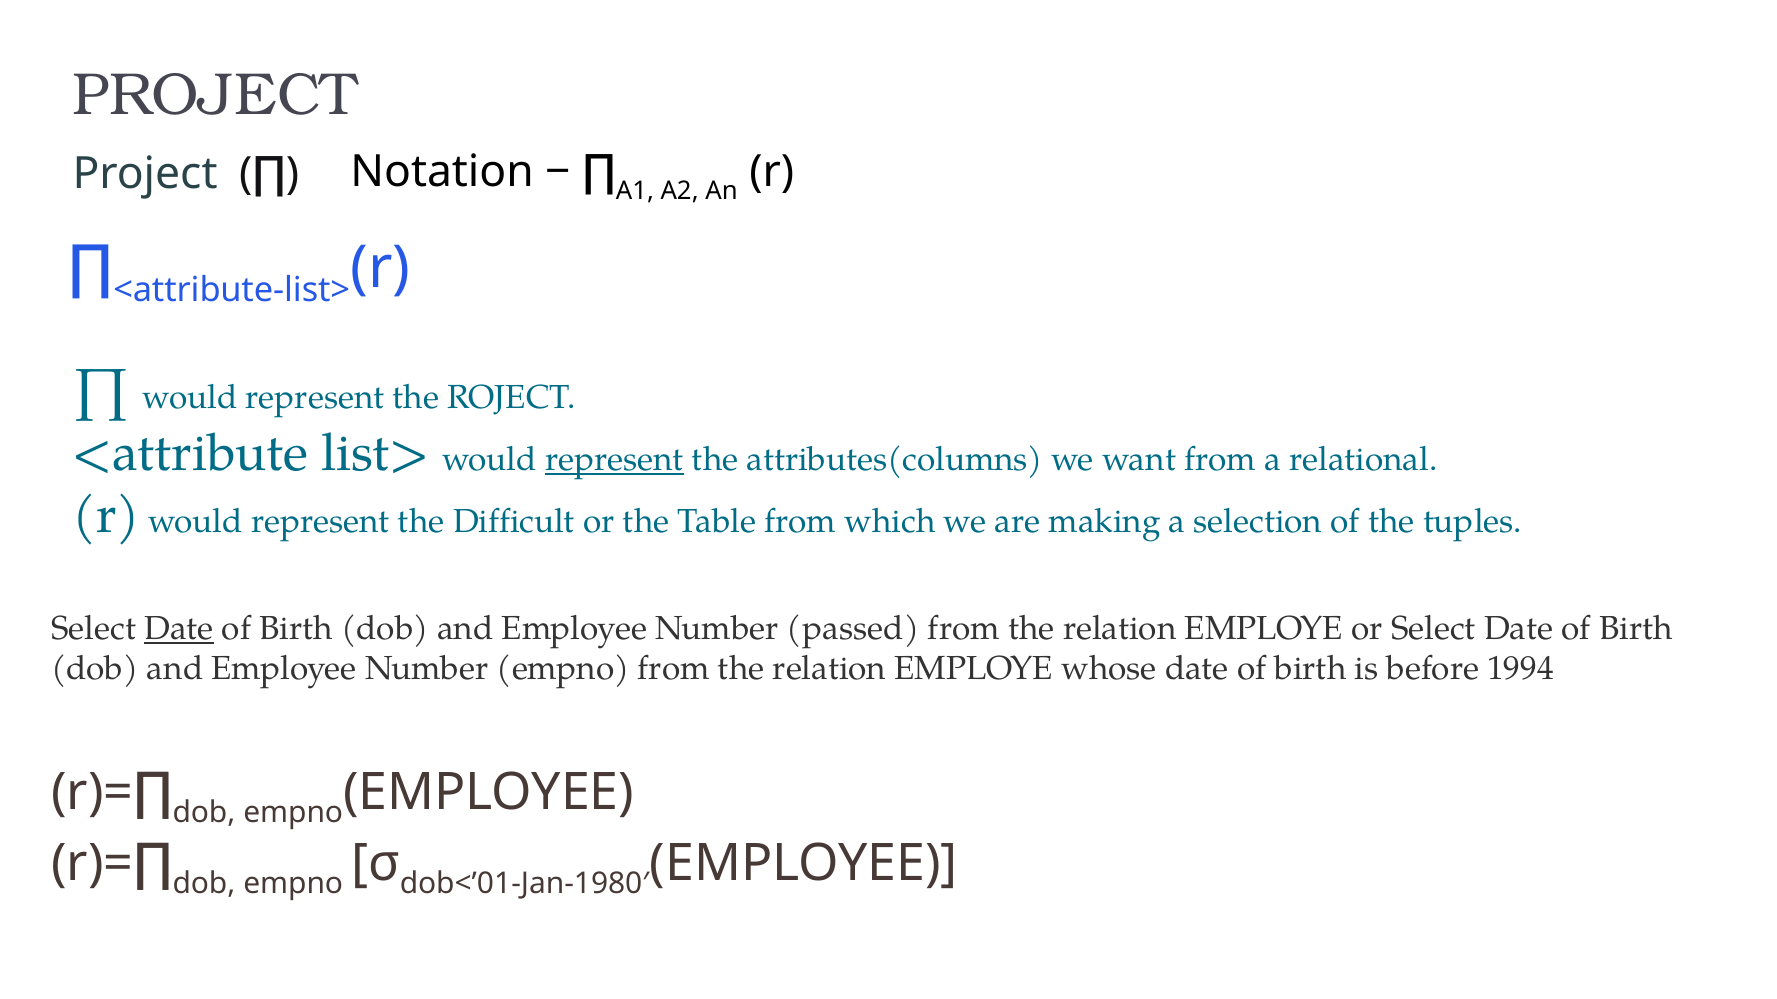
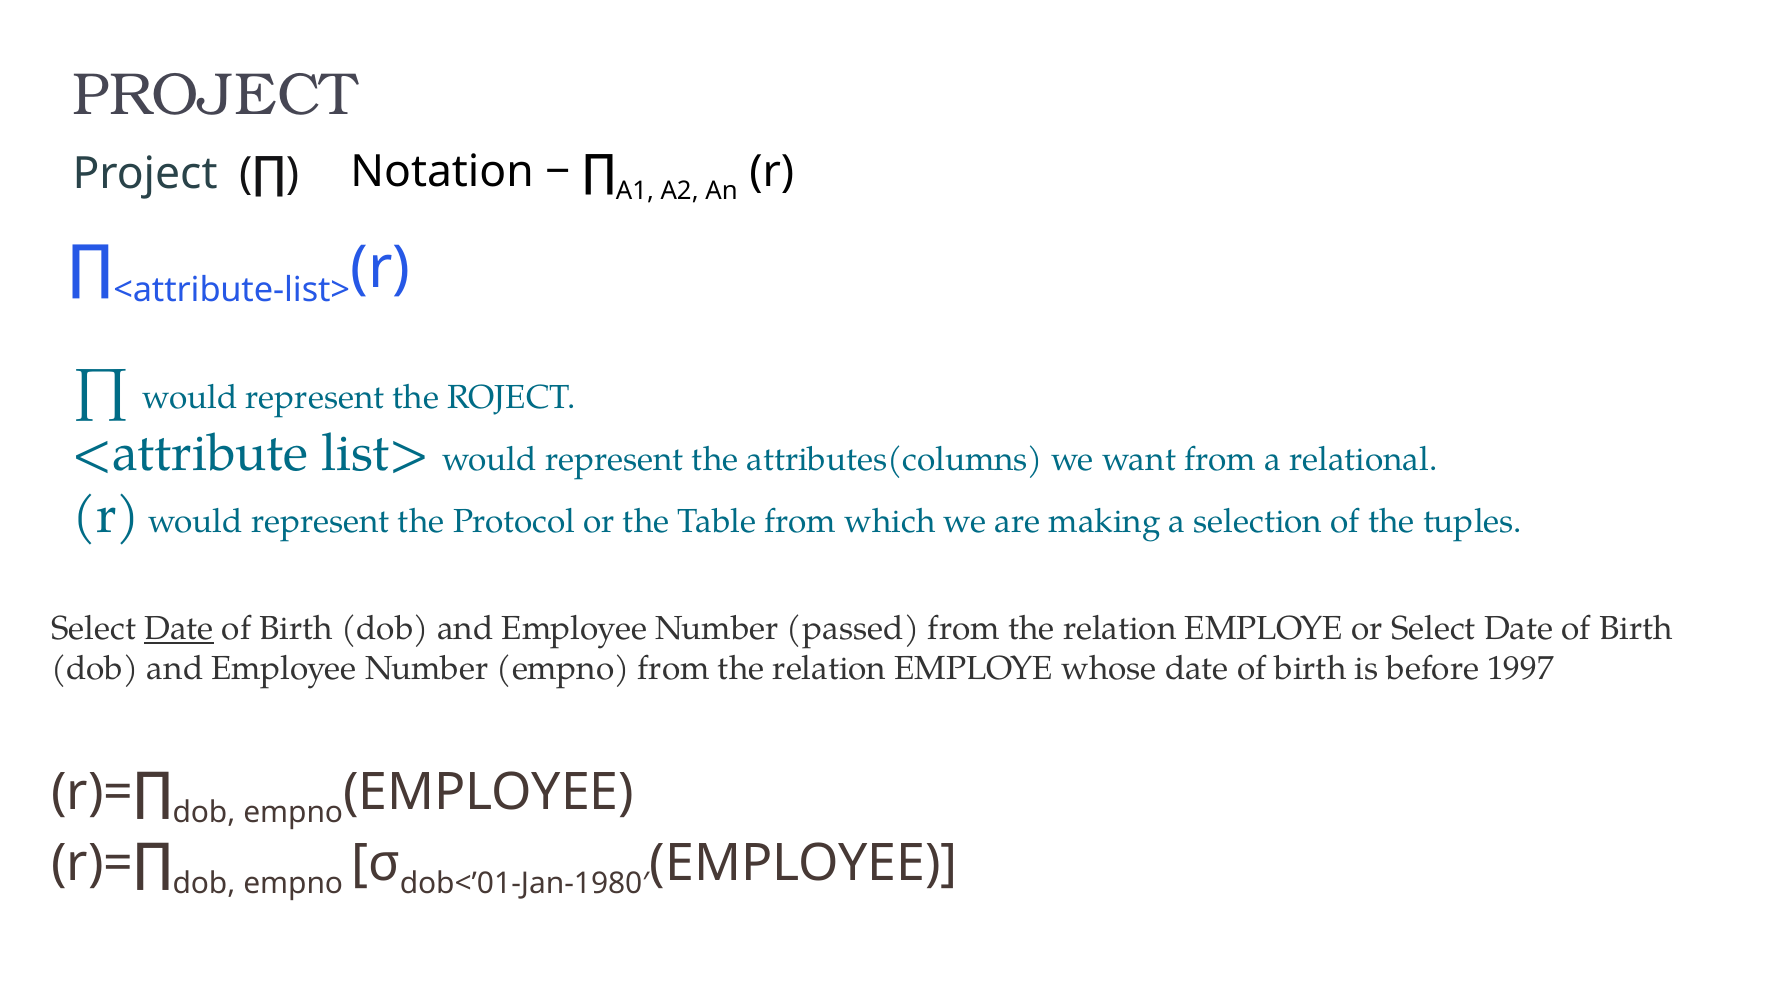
represent at (614, 460) underline: present -> none
Difficult: Difficult -> Protocol
1994: 1994 -> 1997
